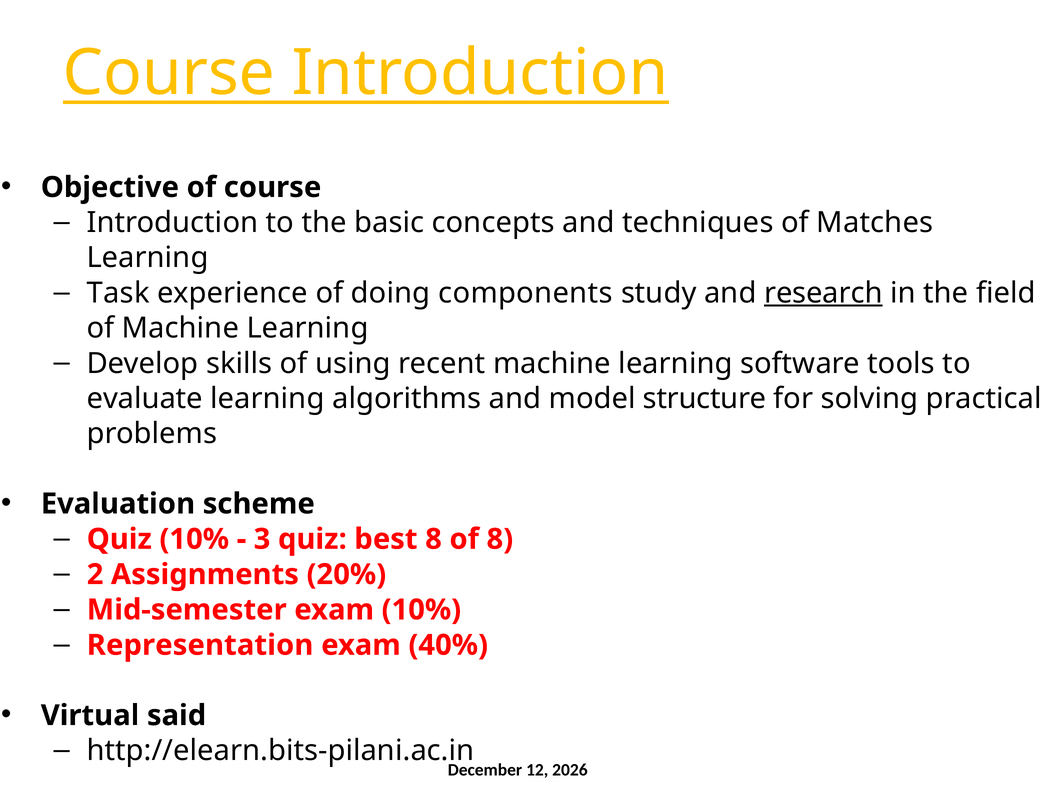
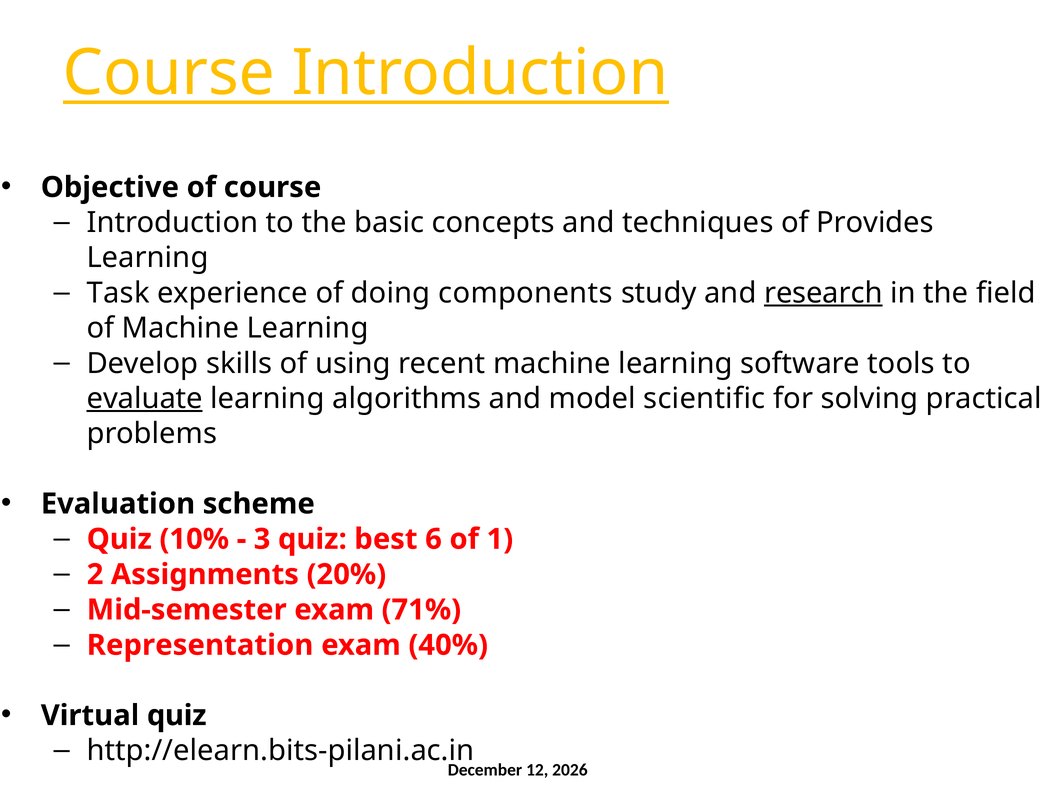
Matches: Matches -> Provides
evaluate underline: none -> present
structure: structure -> scientific
best 8: 8 -> 6
of 8: 8 -> 1
exam 10%: 10% -> 71%
Virtual said: said -> quiz
